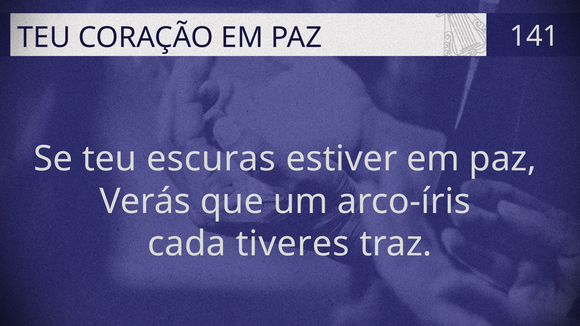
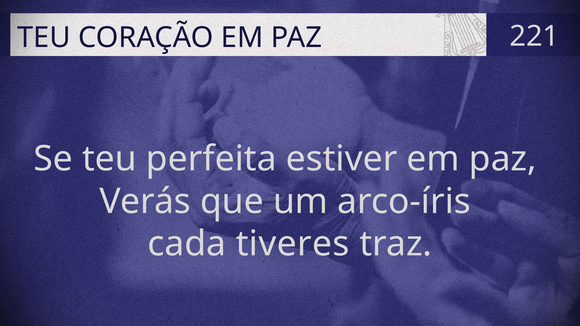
141: 141 -> 221
escuras: escuras -> perfeita
